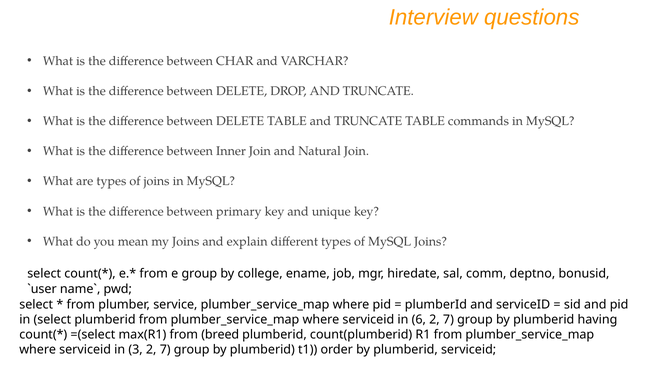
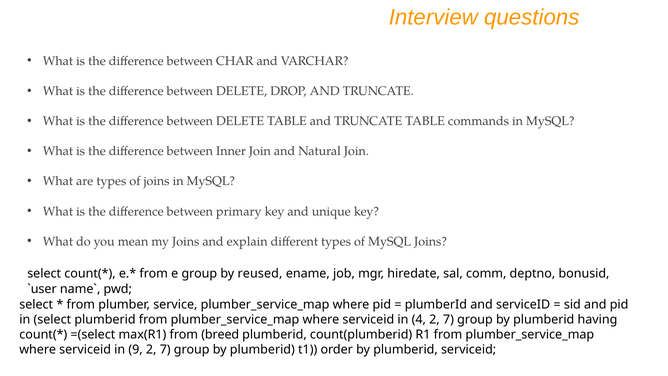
college: college -> reused
6: 6 -> 4
3: 3 -> 9
